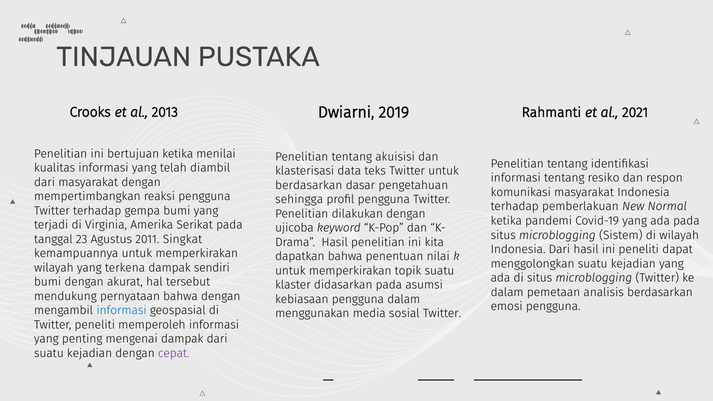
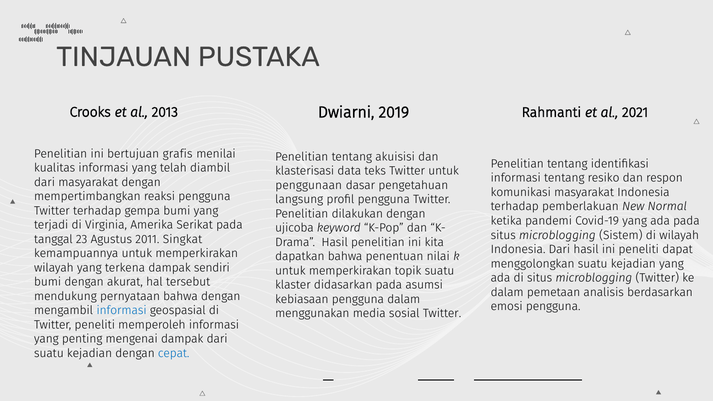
bertujuan ketika: ketika -> grafis
berdasarkan at (309, 185): berdasarkan -> penggunaan
sehingga: sehingga -> langsung
cepat colour: purple -> blue
